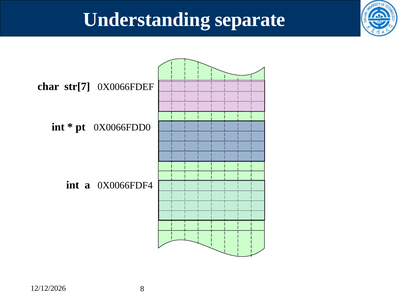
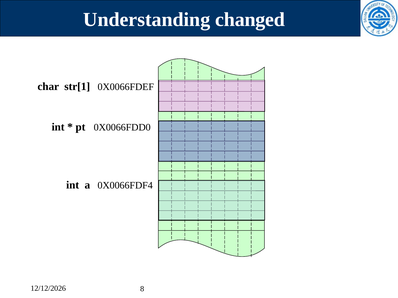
separate: separate -> changed
str[7: str[7 -> str[1
